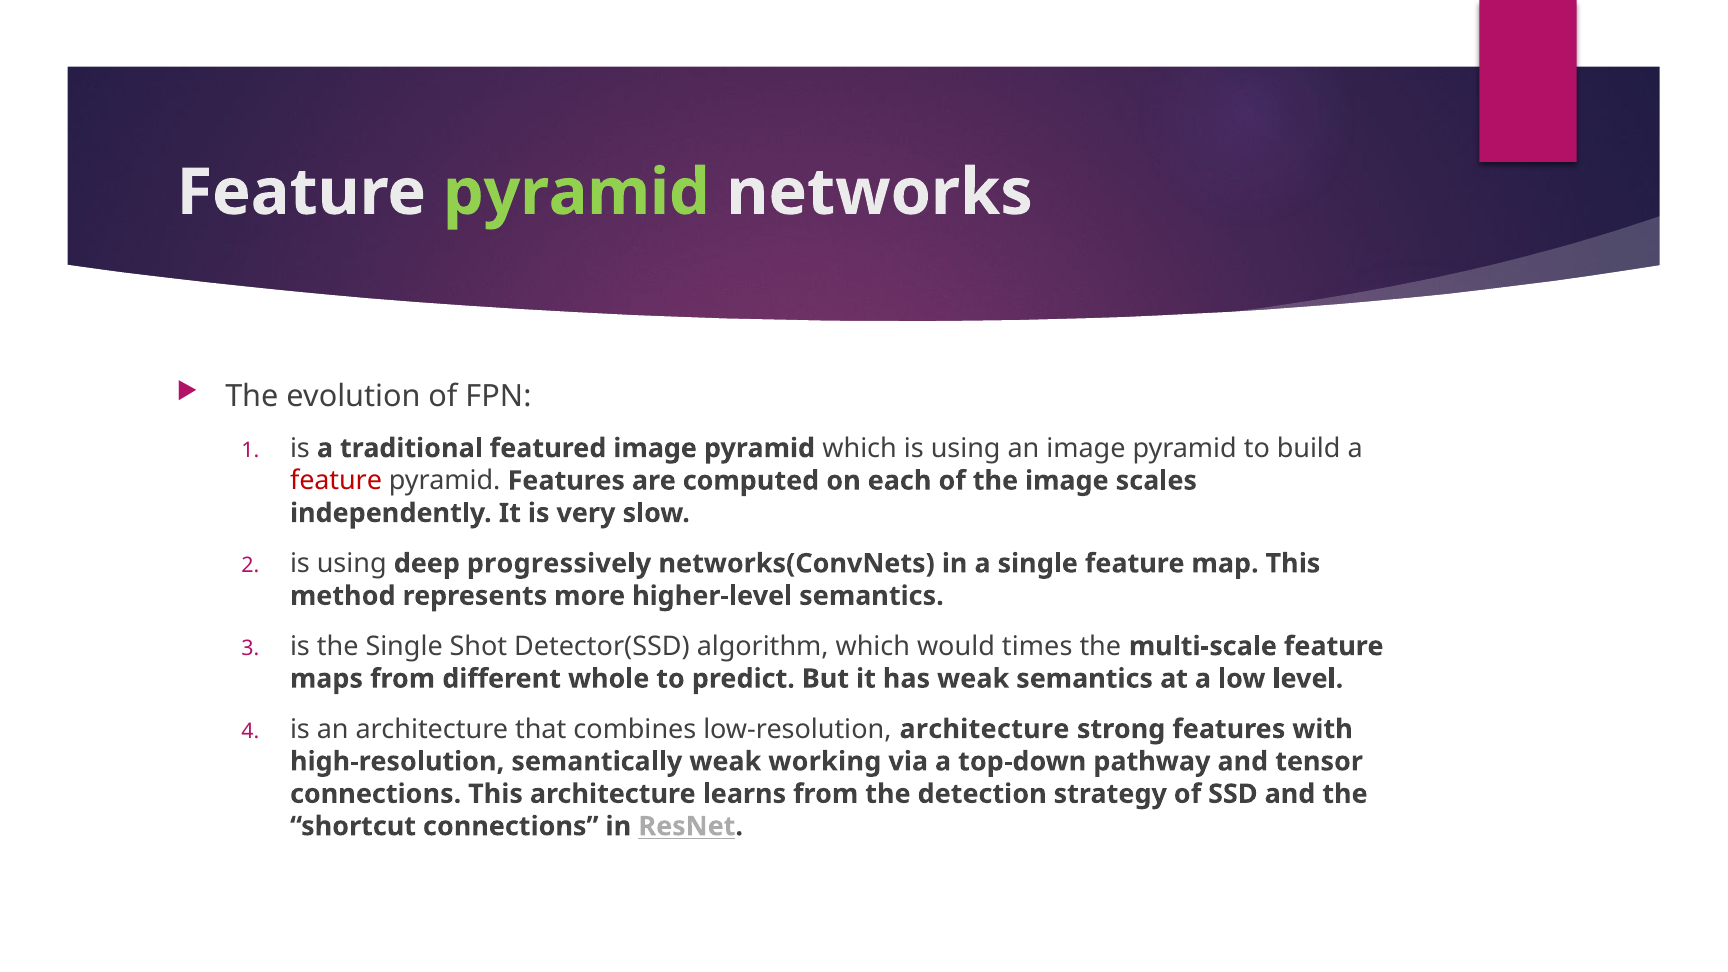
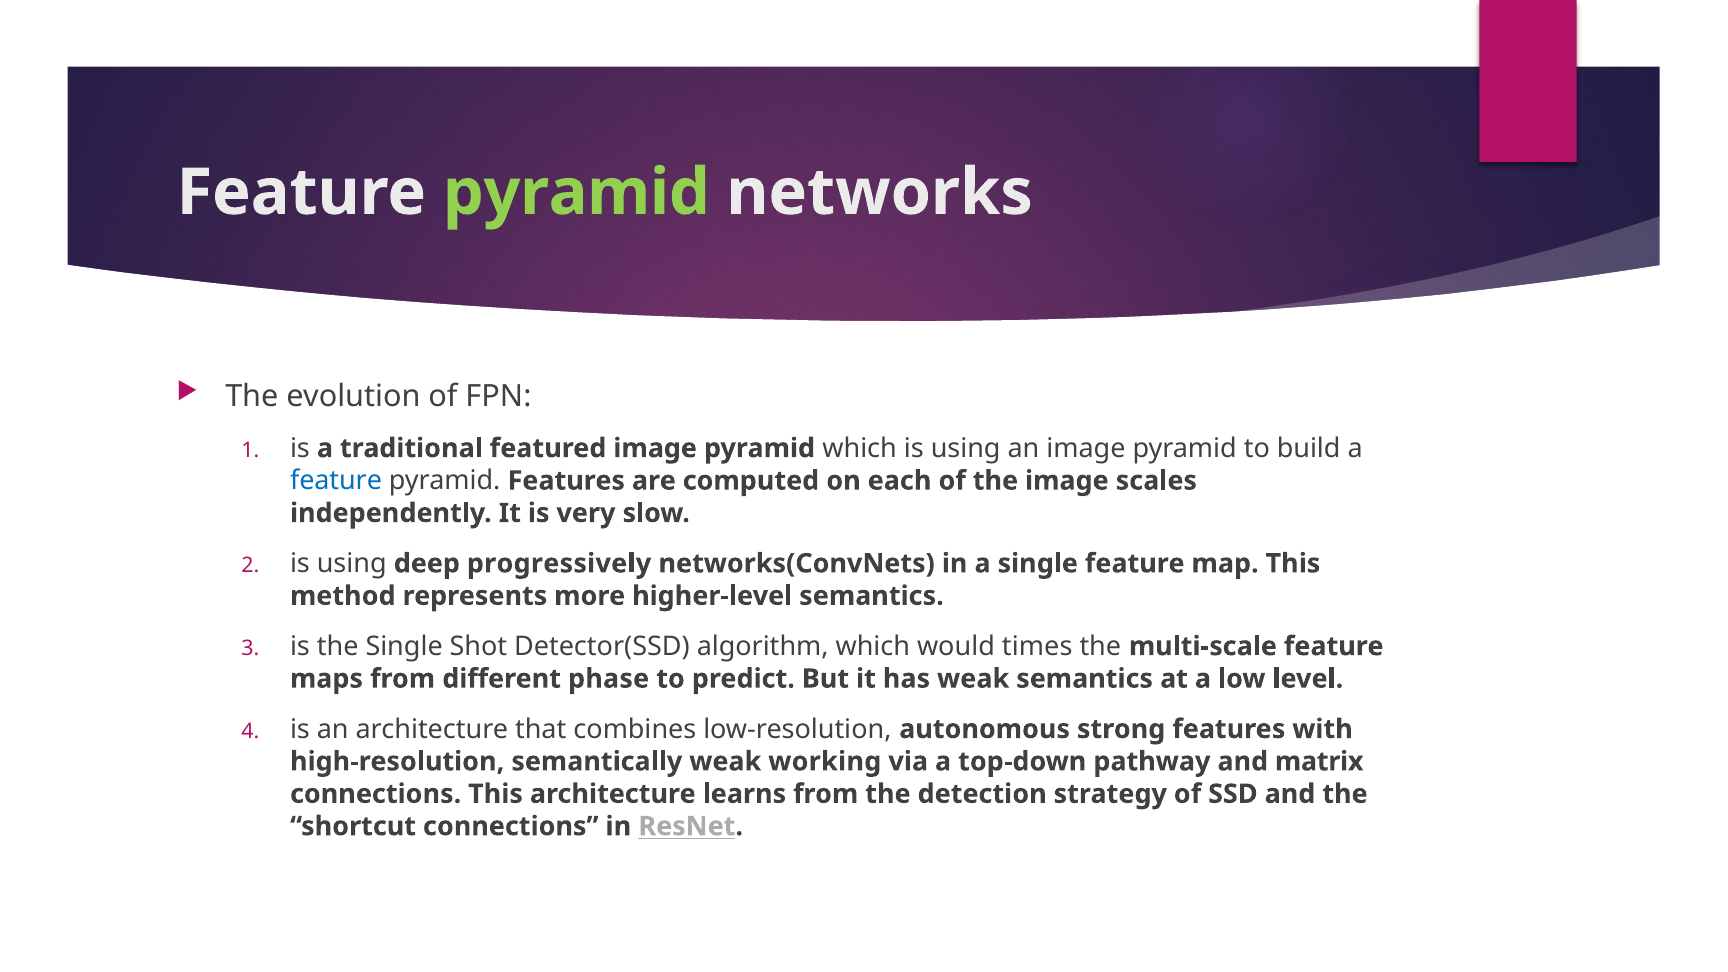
feature at (336, 481) colour: red -> blue
whole: whole -> phase
low-resolution architecture: architecture -> autonomous
tensor: tensor -> matrix
